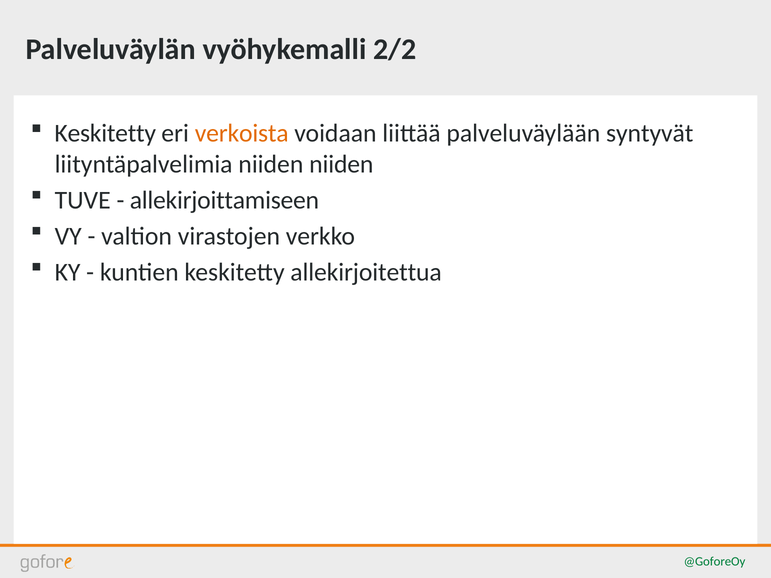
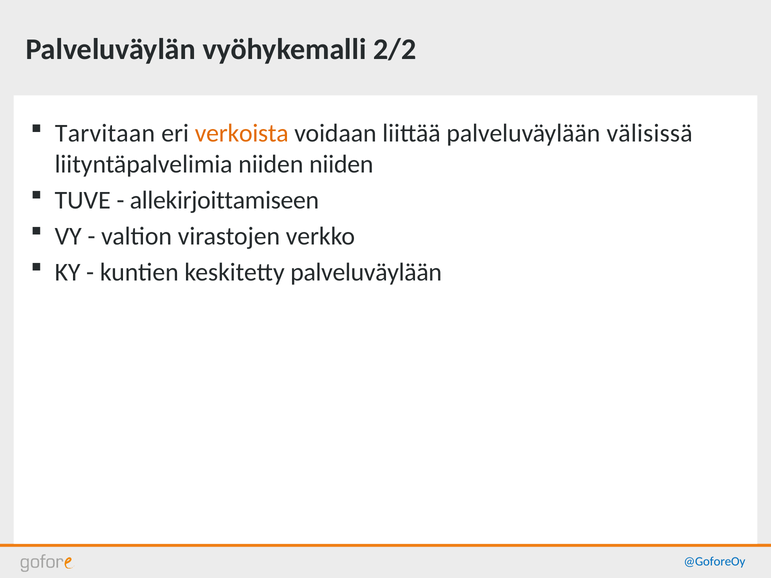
Keskitetty at (105, 133): Keskitetty -> Tarvitaan
syntyvät: syntyvät -> välisissä
keskitetty allekirjoitettua: allekirjoitettua -> palveluväylään
@GoforeOy colour: green -> blue
